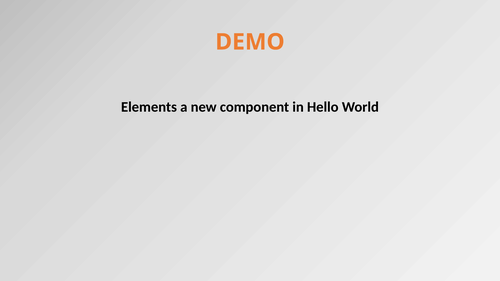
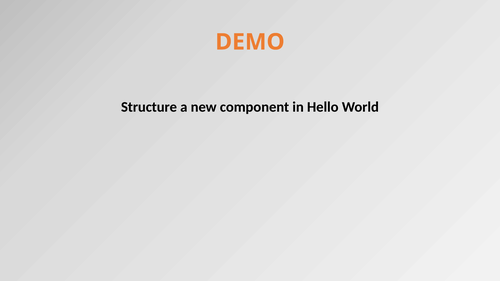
Elements: Elements -> Structure
